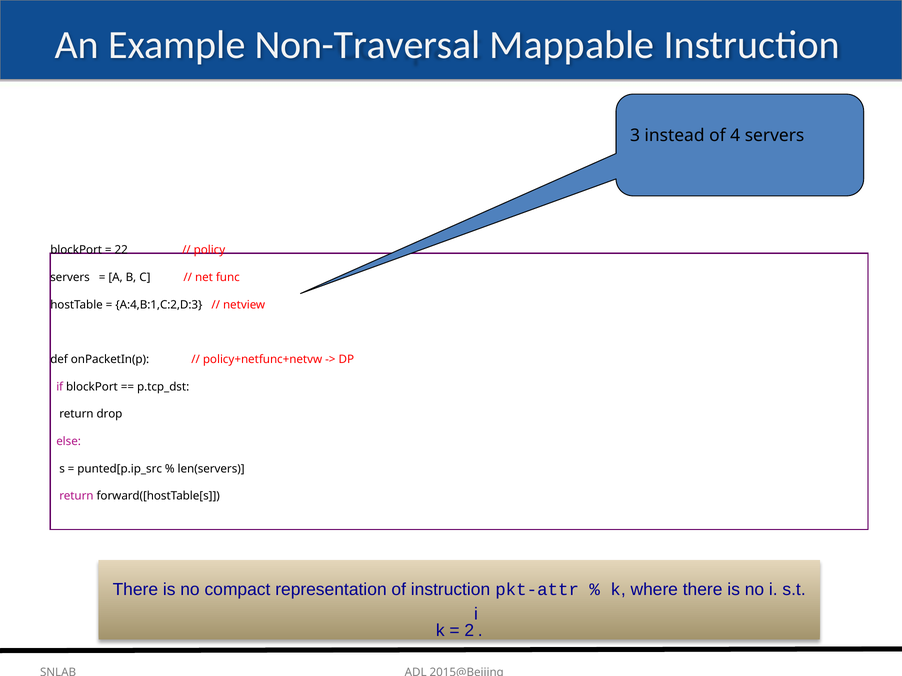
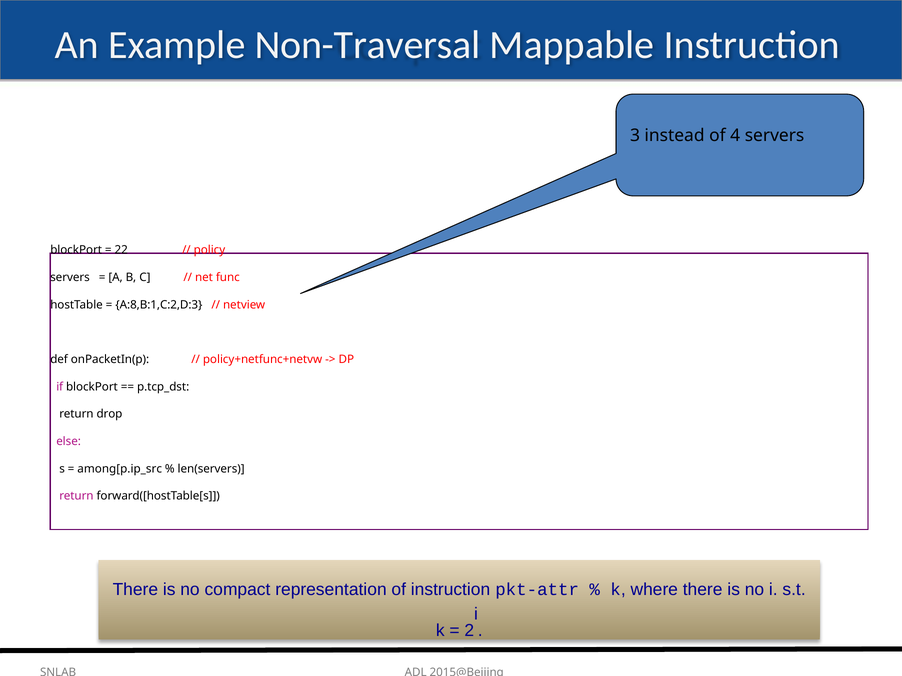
A:4,B:1,C:2,D:3: A:4,B:1,C:2,D:3 -> A:8,B:1,C:2,D:3
punted[p.ip_src: punted[p.ip_src -> among[p.ip_src
